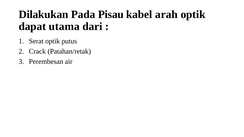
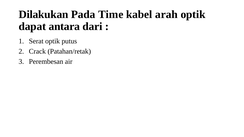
Pisau: Pisau -> Time
utama: utama -> antara
